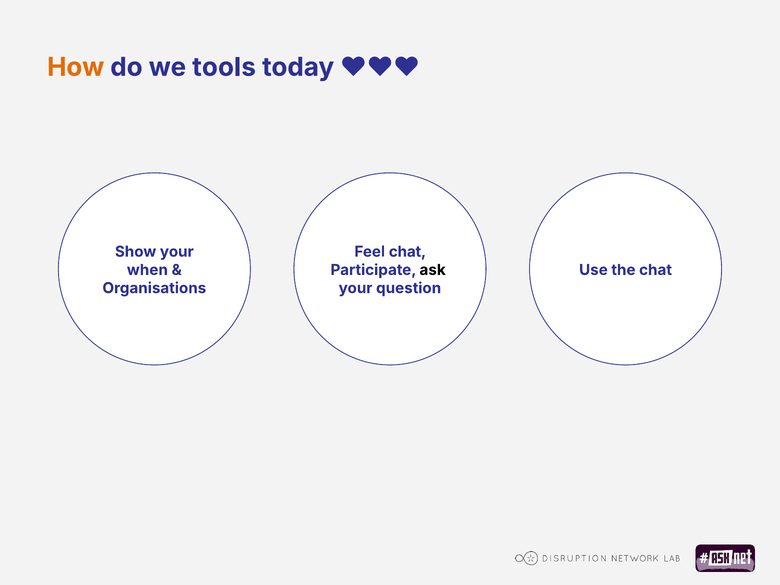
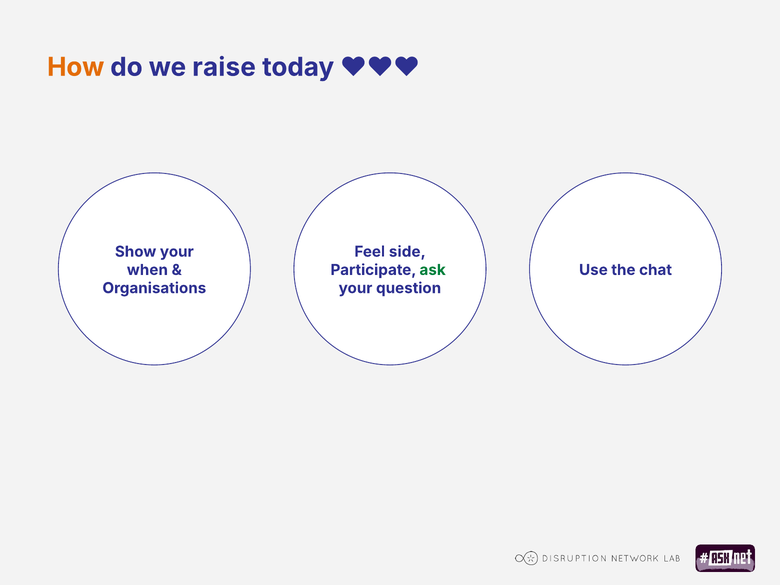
tools: tools -> raise
Feel chat: chat -> side
ask colour: black -> green
